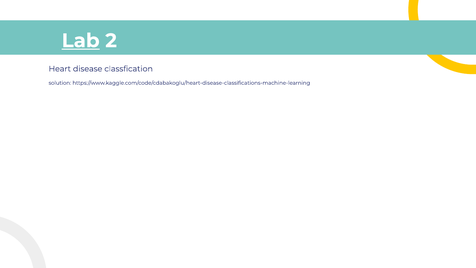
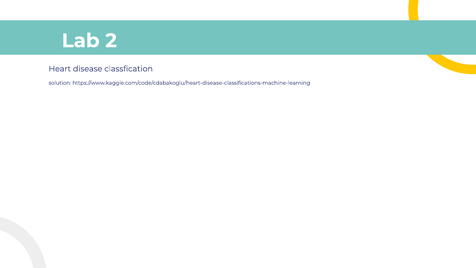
Lab underline: present -> none
